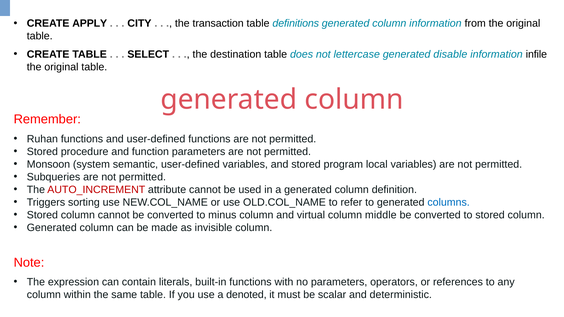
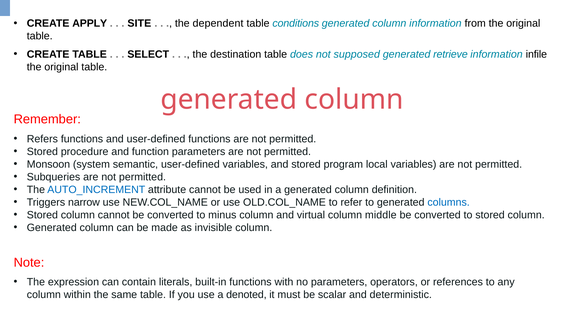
CITY: CITY -> SITE
transaction: transaction -> dependent
definitions: definitions -> conditions
lettercase: lettercase -> supposed
disable: disable -> retrieve
Ruhan: Ruhan -> Refers
AUTO_INCREMENT colour: red -> blue
sorting: sorting -> narrow
